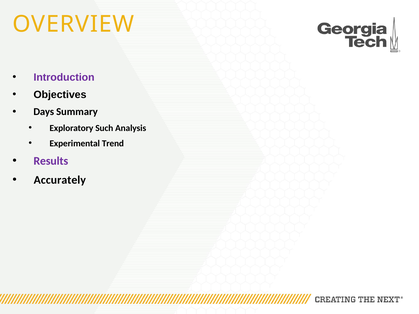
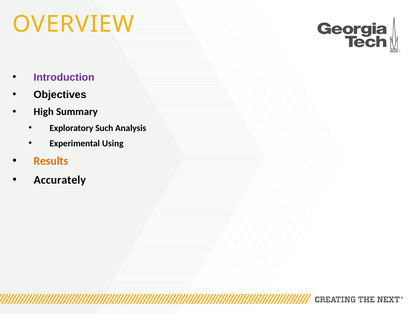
Days: Days -> High
Trend: Trend -> Using
Results colour: purple -> orange
